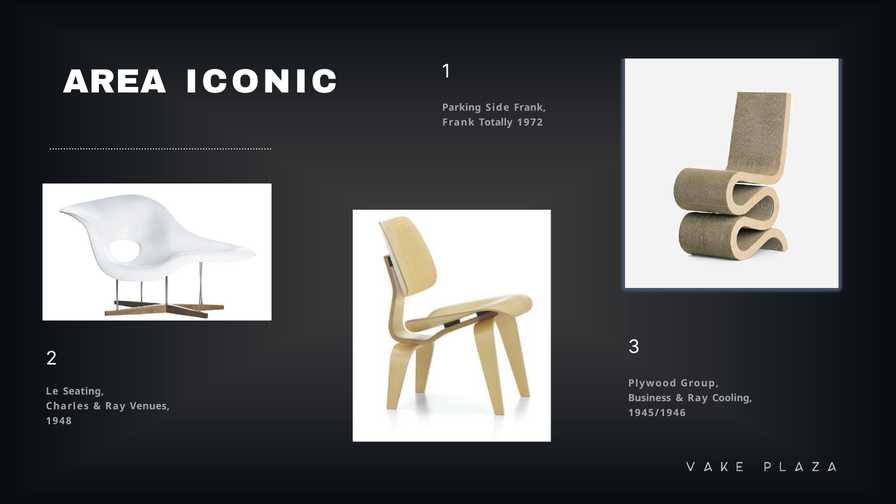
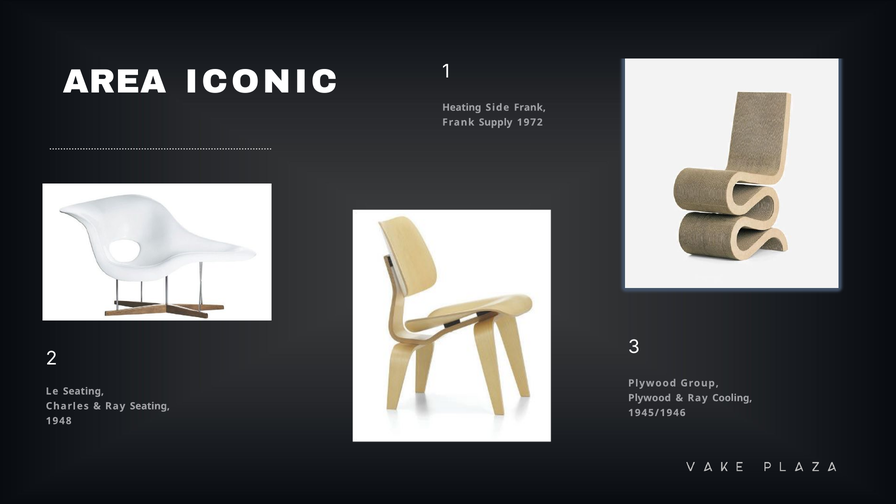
Parking: Parking -> Heating
Totally: Totally -> Supply
Business at (650, 398): Business -> Plywood
Ray Venues: Venues -> Seating
